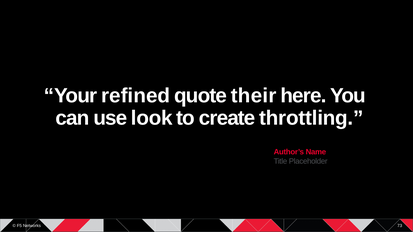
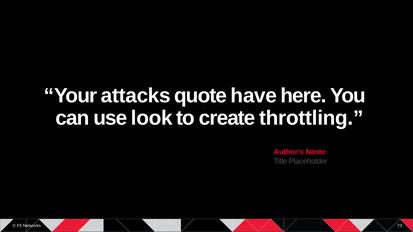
refined: refined -> attacks
their: their -> have
